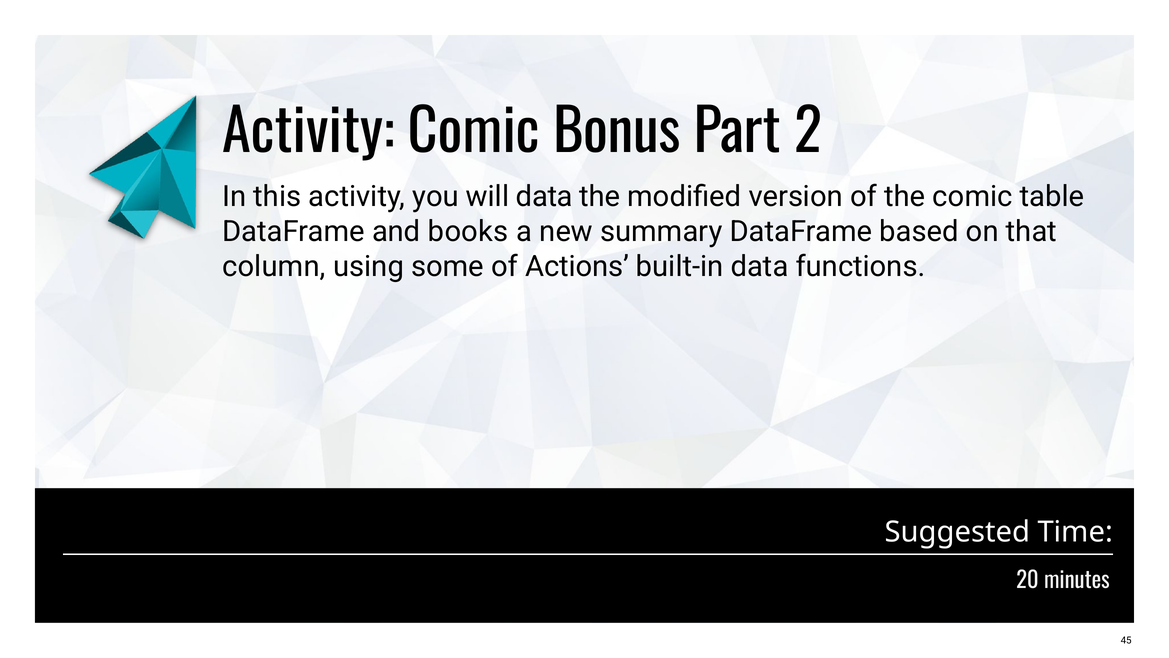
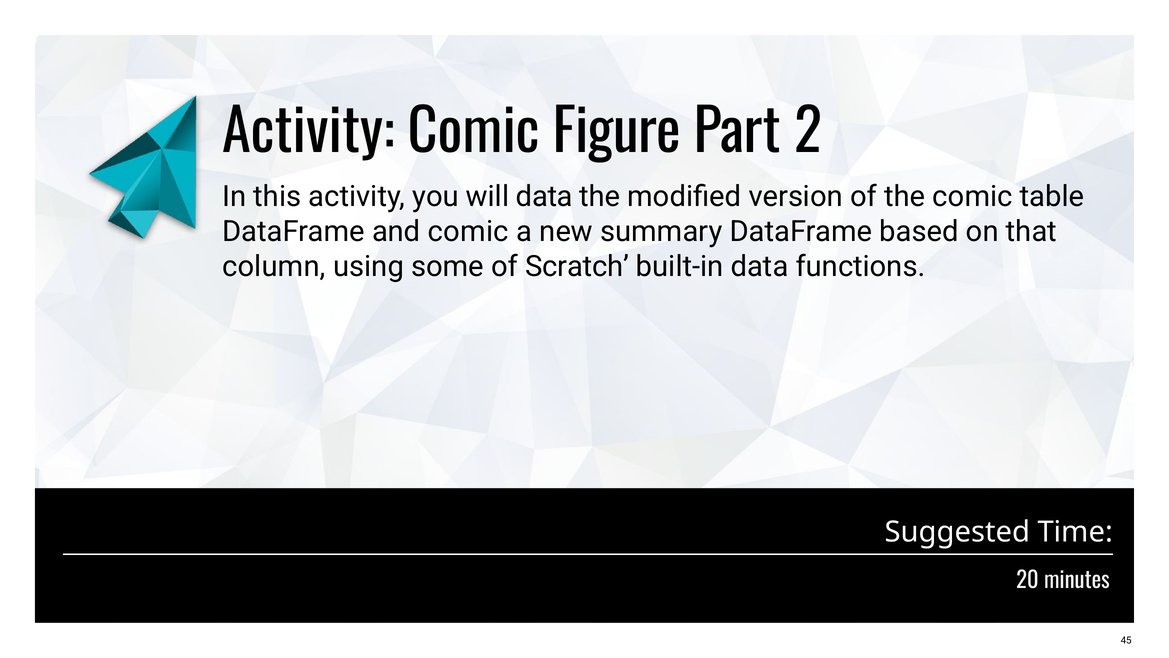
Bonus: Bonus -> Figure
and books: books -> comic
Actions: Actions -> Scratch
